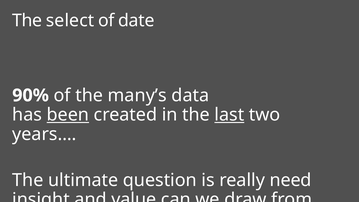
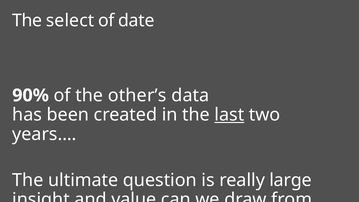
many’s: many’s -> other’s
been underline: present -> none
need: need -> large
